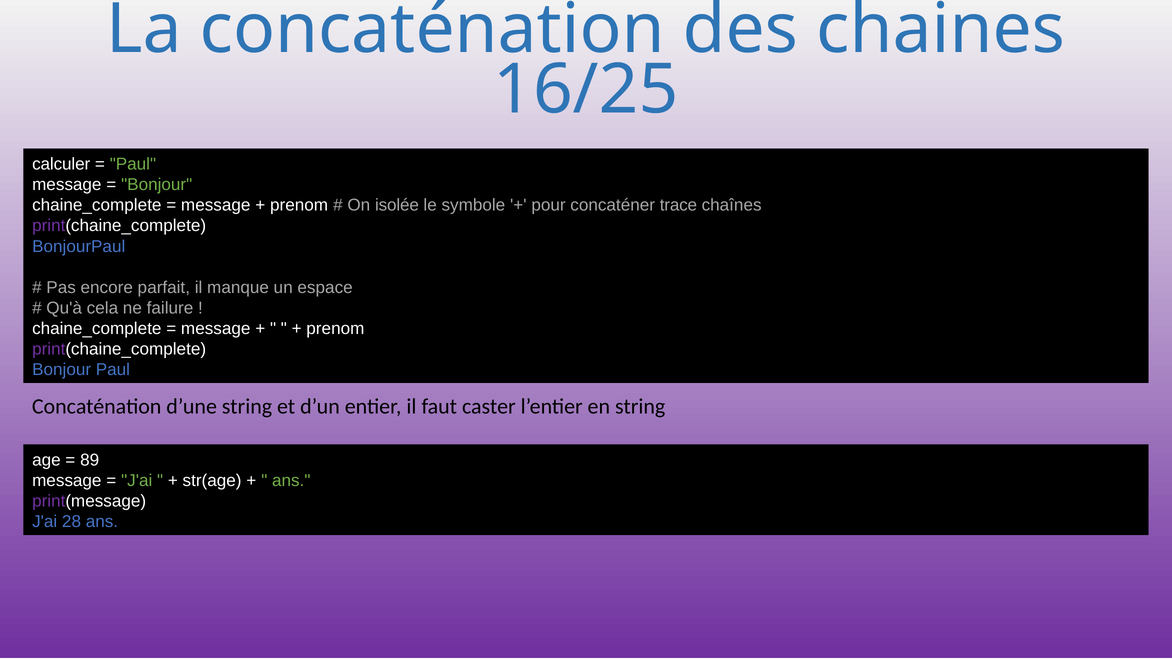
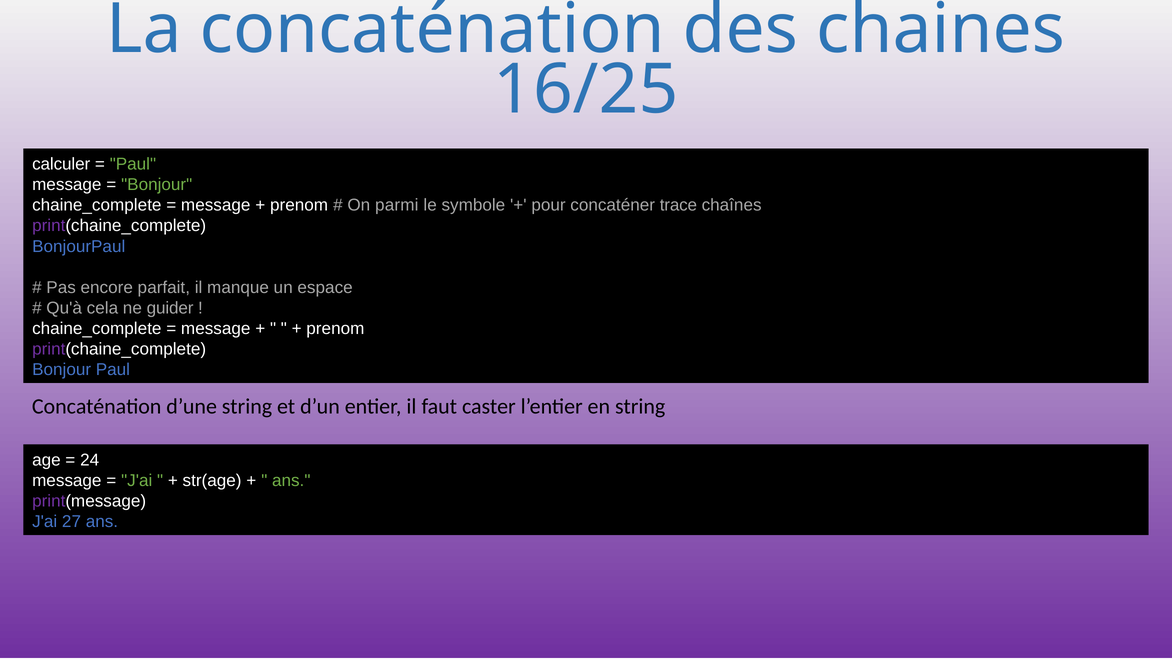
isolée: isolée -> parmi
failure: failure -> guider
89: 89 -> 24
28: 28 -> 27
